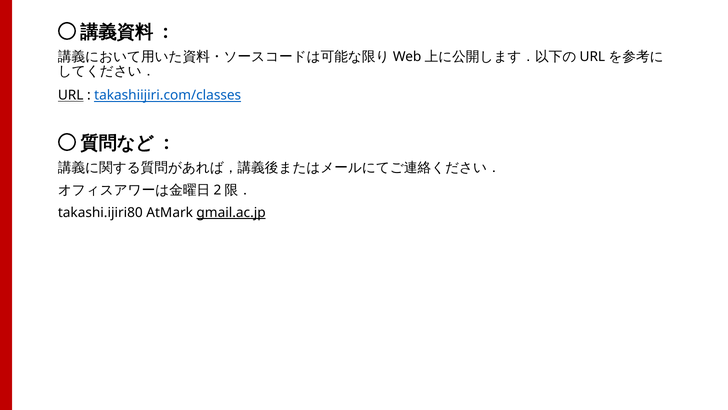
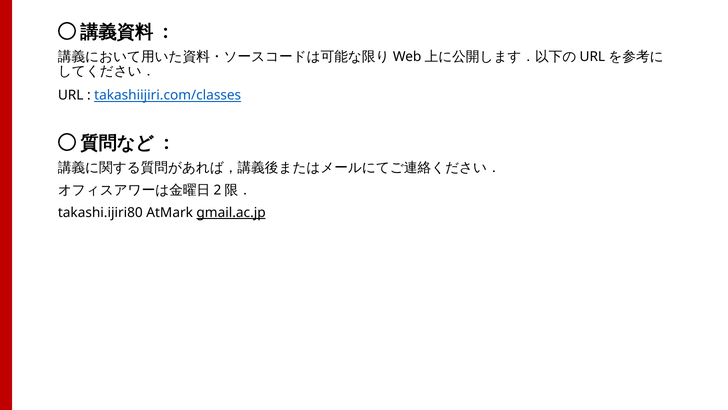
URL underline: present -> none
